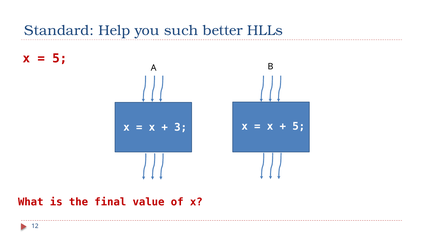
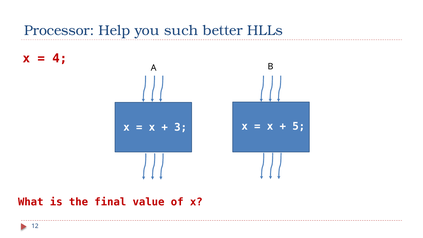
Standard: Standard -> Processor
5 at (60, 58): 5 -> 4
